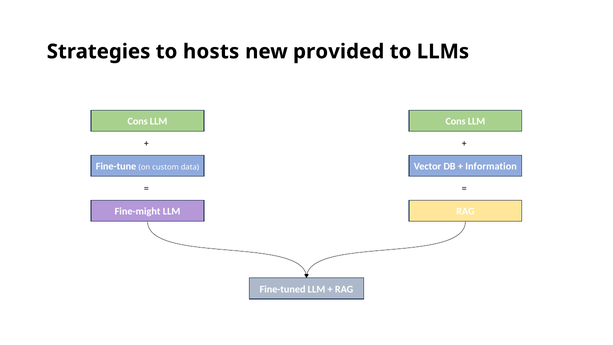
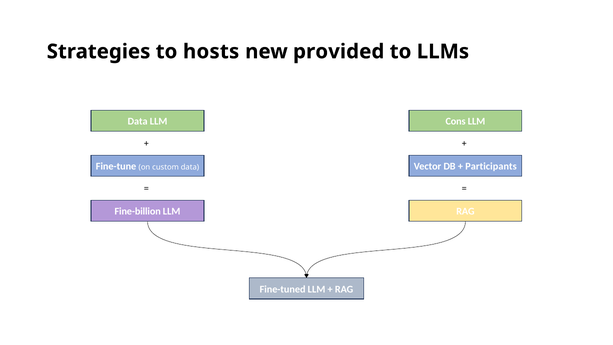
Cons at (138, 121): Cons -> Data
Information: Information -> Participants
Fine-might: Fine-might -> Fine-billion
